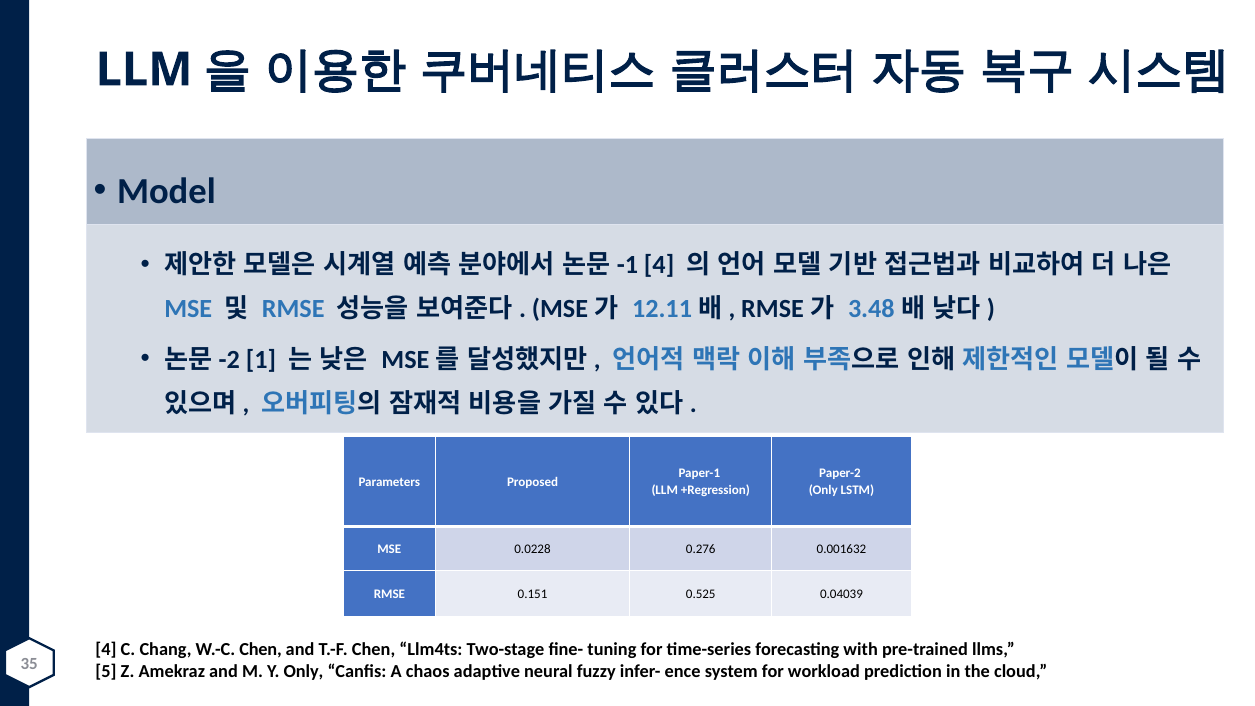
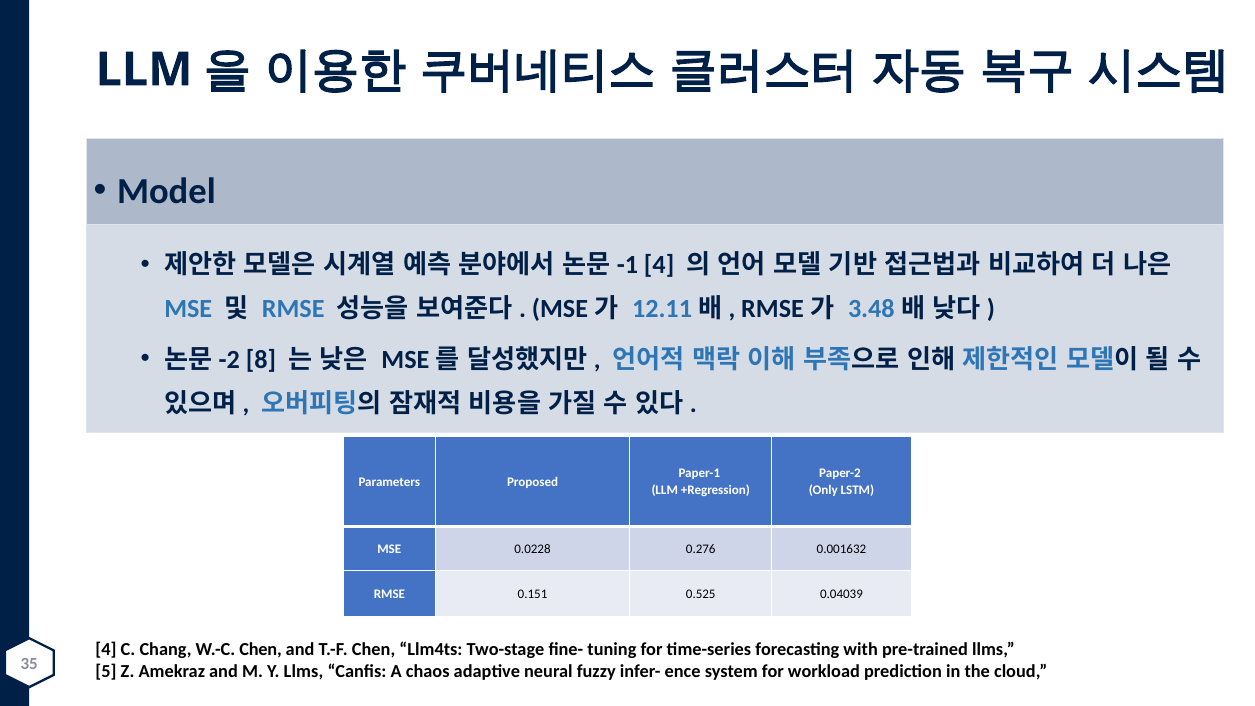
1: 1 -> 8
Y Only: Only -> Llms
